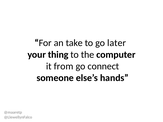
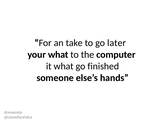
your thing: thing -> what
it from: from -> what
connect: connect -> finished
